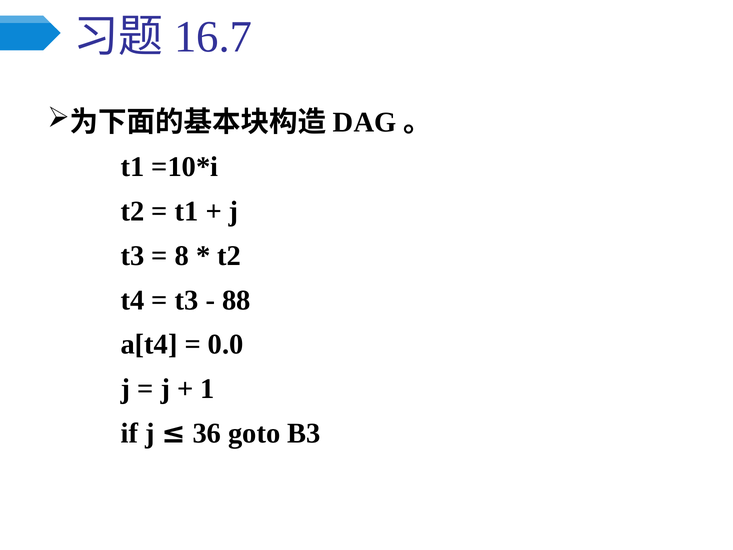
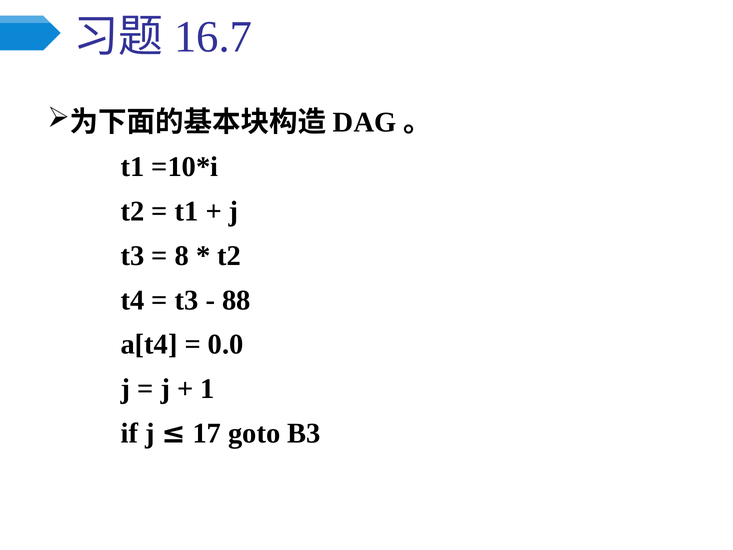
36: 36 -> 17
